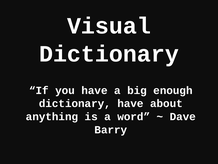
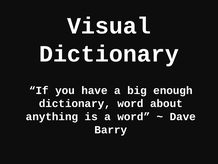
dictionary have: have -> word
